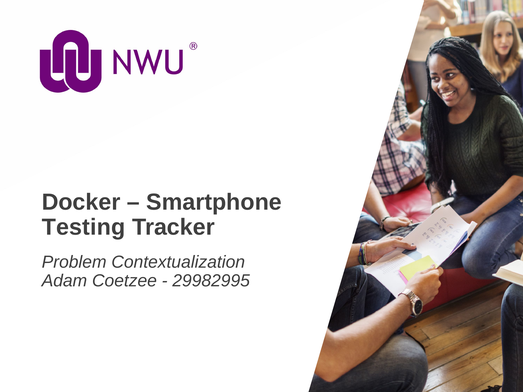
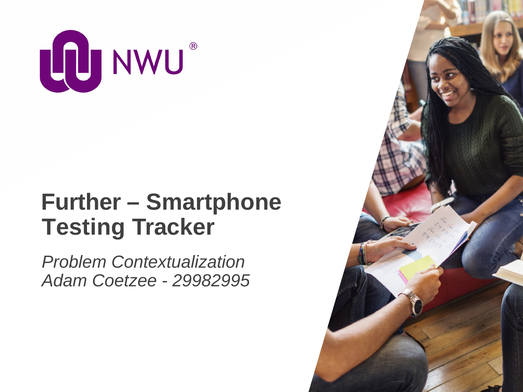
Docker: Docker -> Further
